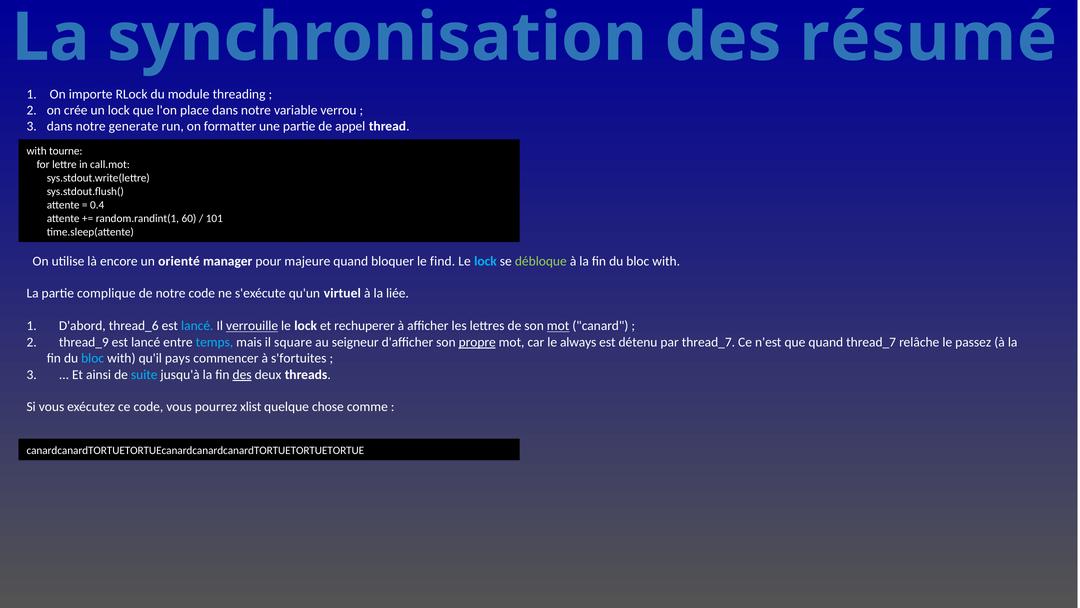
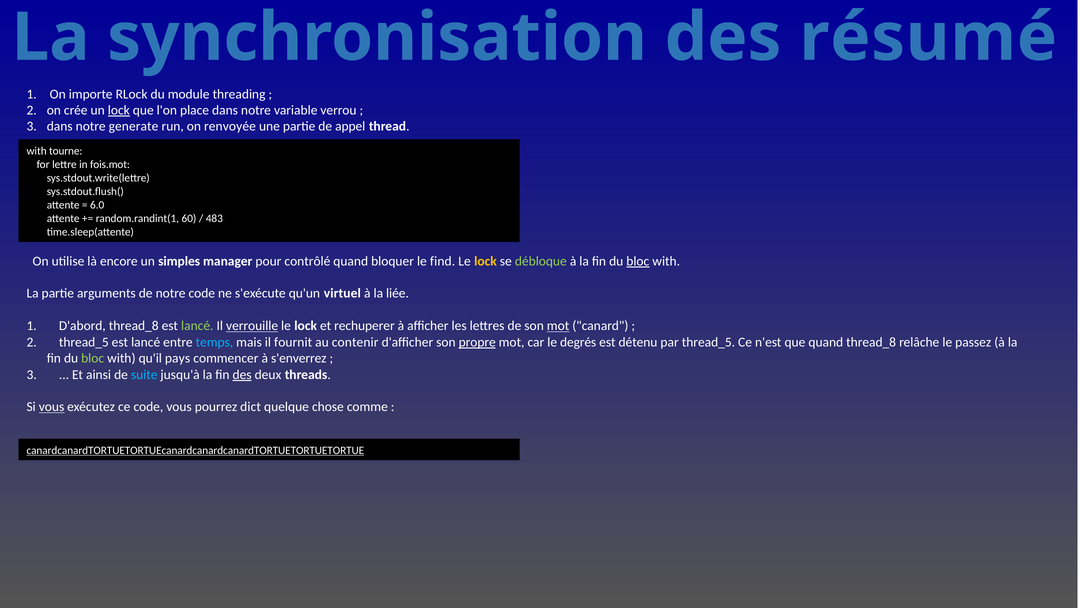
lock at (119, 110) underline: none -> present
formatter: formatter -> renvoyée
call.mot: call.mot -> fois.mot
0.4: 0.4 -> 6.0
101: 101 -> 483
orienté: orienté -> simples
majeure: majeure -> contrôlé
lock at (486, 261) colour: light blue -> yellow
bloc at (638, 261) underline: none -> present
complique: complique -> arguments
D'abord thread_6: thread_6 -> thread_8
lancé at (197, 326) colour: light blue -> light green
thread_9 at (84, 342): thread_9 -> thread_5
square: square -> fournit
seigneur: seigneur -> contenir
always: always -> degrés
par thread_7: thread_7 -> thread_5
quand thread_7: thread_7 -> thread_8
bloc at (93, 358) colour: light blue -> light green
s'fortuites: s'fortuites -> s'enverrez
vous at (52, 407) underline: none -> present
xlist: xlist -> dict
canardcanardTORTUETORTUEcanardcanardcanardTORTUETORTUETORTUE underline: none -> present
